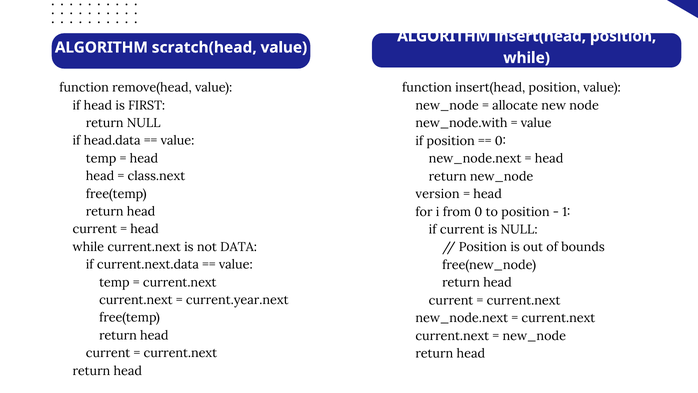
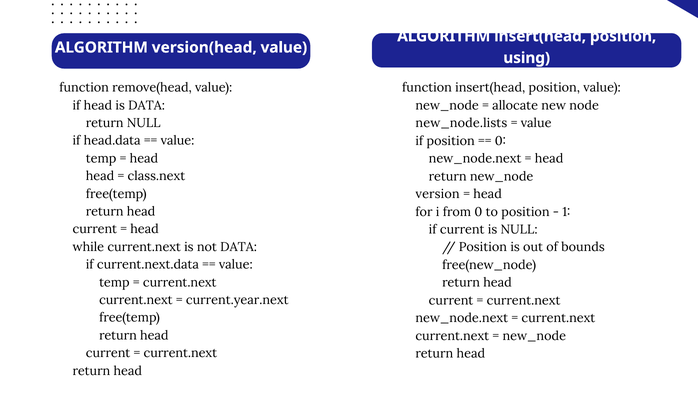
scratch(head: scratch(head -> version(head
while at (527, 58): while -> using
is FIRST: FIRST -> DATA
new_node.with: new_node.with -> new_node.lists
